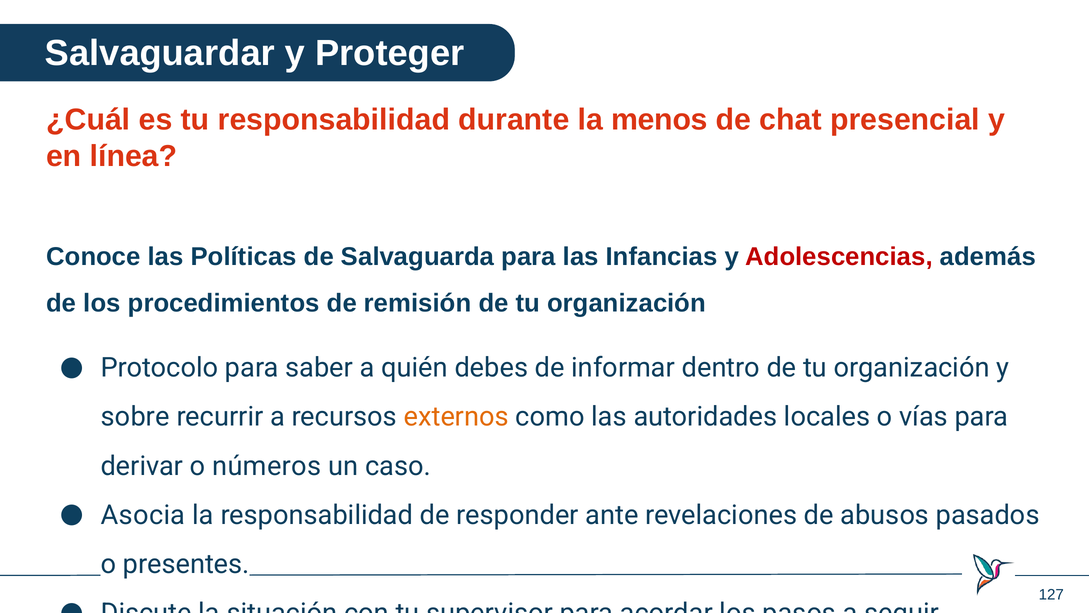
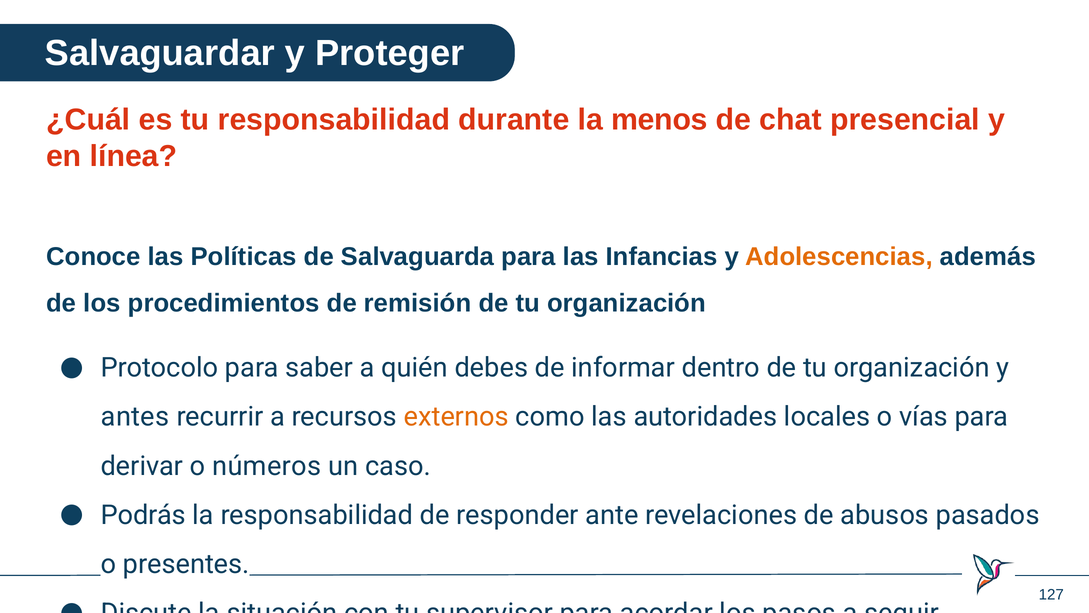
Adolescencias colour: red -> orange
sobre: sobre -> antes
Asocia: Asocia -> Podrás
